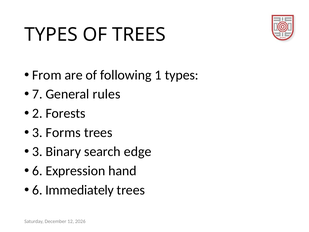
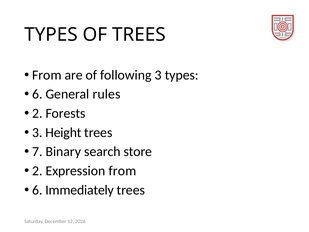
following 1: 1 -> 3
7 at (37, 94): 7 -> 6
Forms: Forms -> Height
3 at (37, 152): 3 -> 7
edge: edge -> store
6 at (37, 171): 6 -> 2
Expression hand: hand -> from
